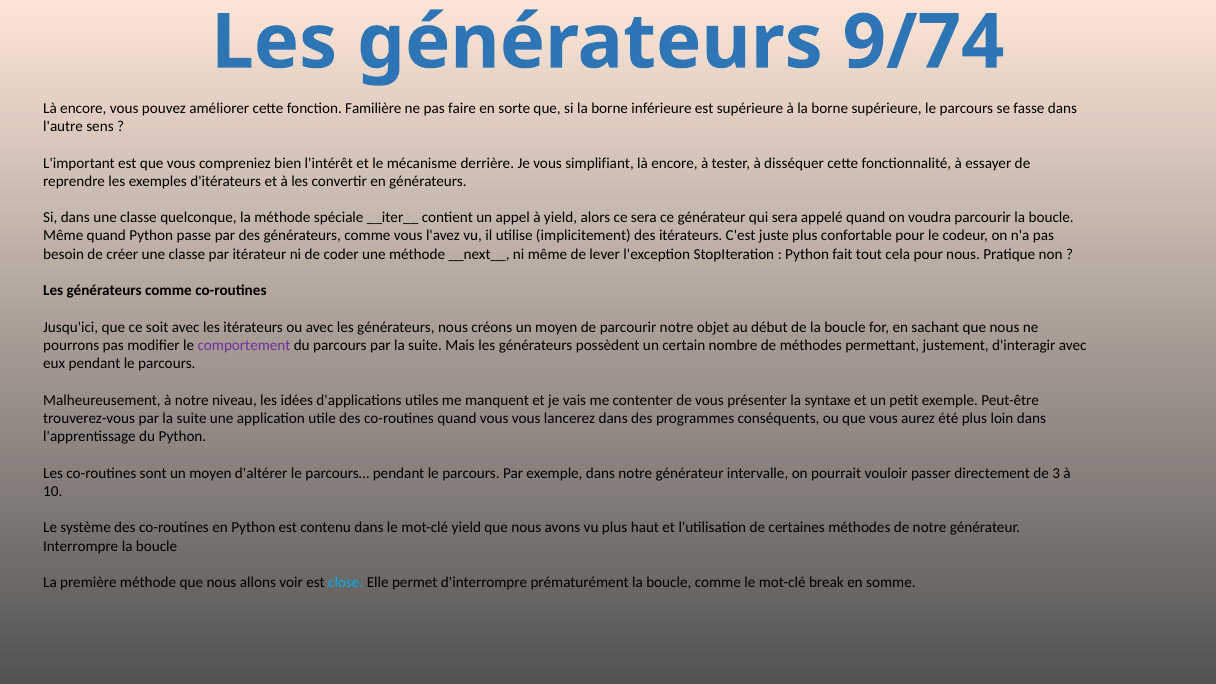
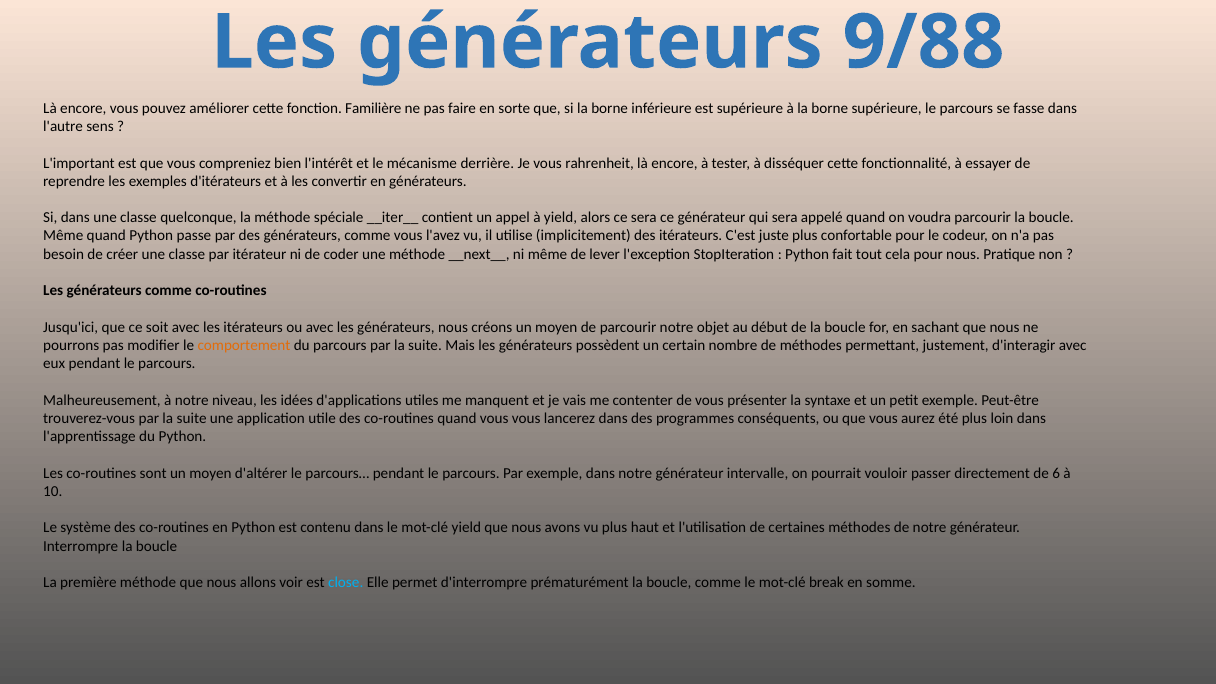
9/74: 9/74 -> 9/88
simplifiant: simplifiant -> rahrenheit
comportement colour: purple -> orange
3: 3 -> 6
